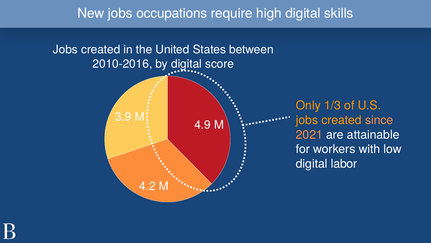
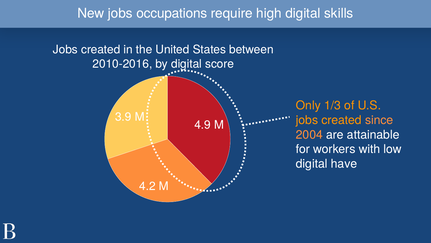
2021: 2021 -> 2004
labor: labor -> have
